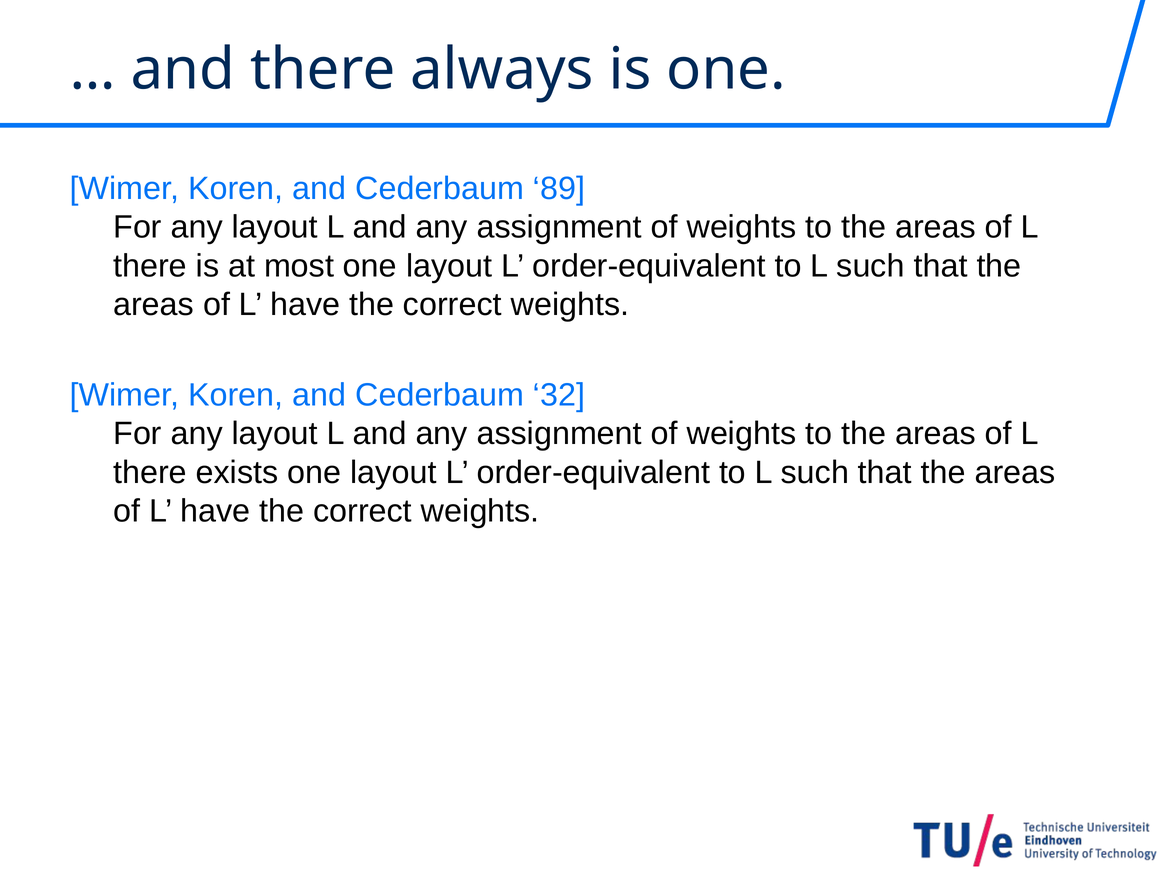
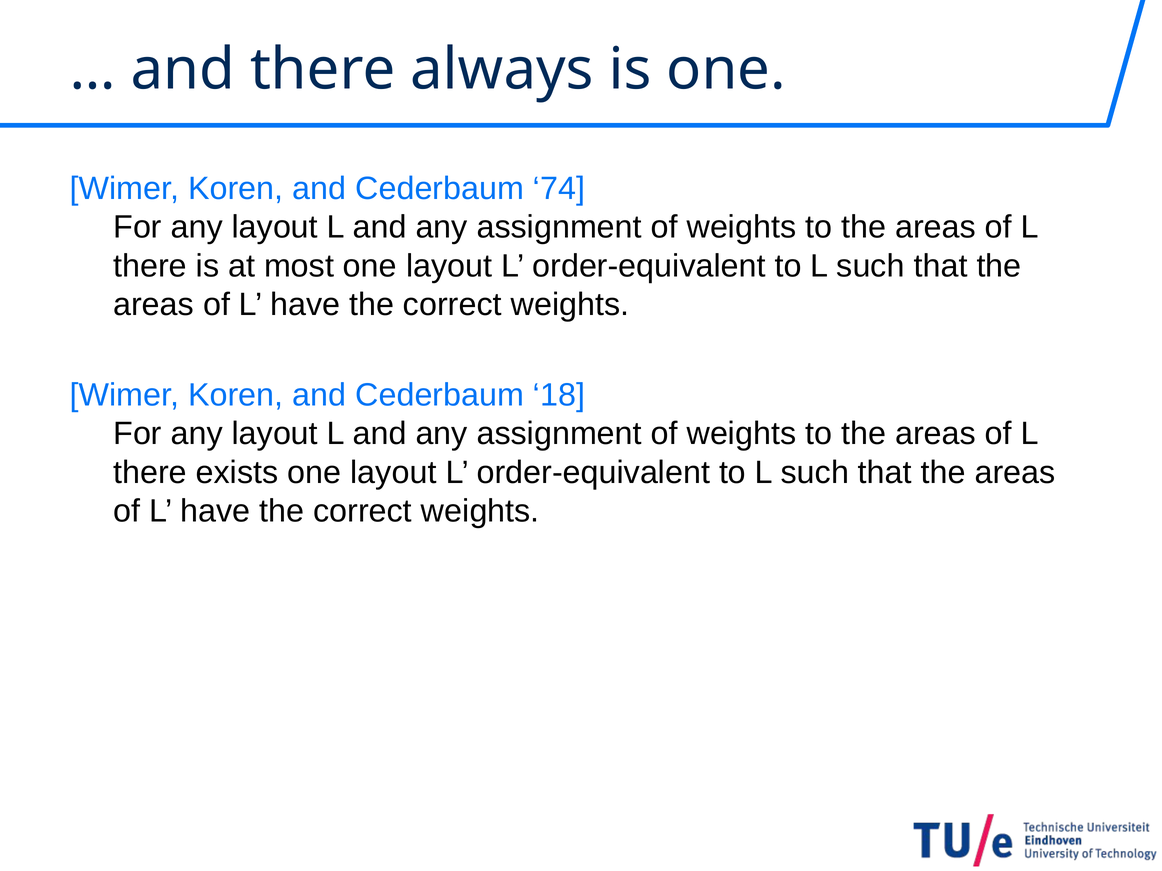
89: 89 -> 74
32: 32 -> 18
